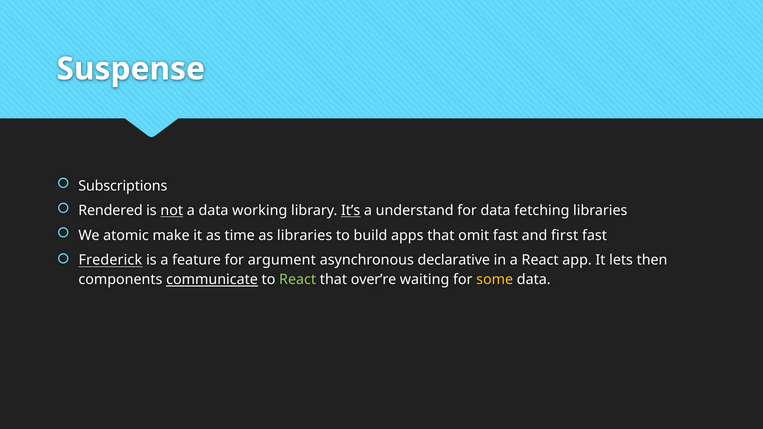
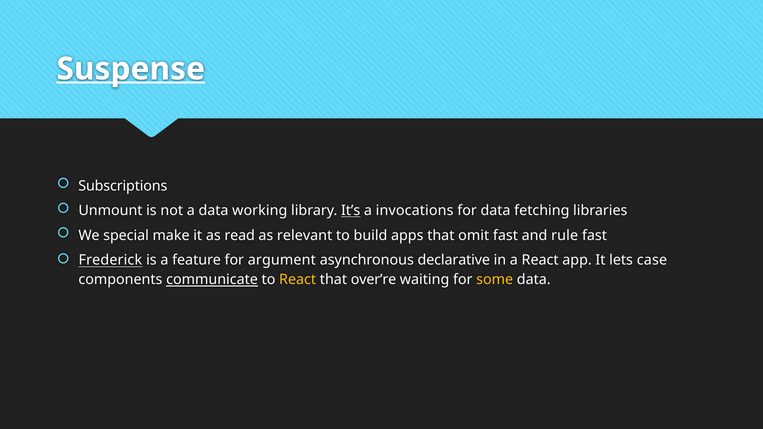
Suspense underline: none -> present
Rendered: Rendered -> Unmount
not underline: present -> none
understand: understand -> invocations
atomic: atomic -> special
time: time -> read
as libraries: libraries -> relevant
first: first -> rule
then: then -> case
React at (298, 280) colour: light green -> yellow
